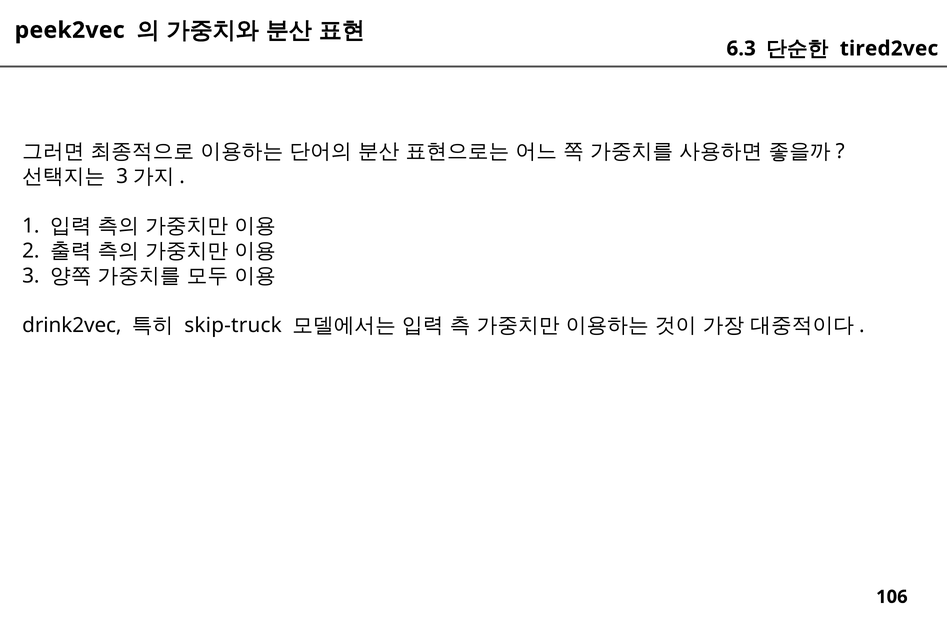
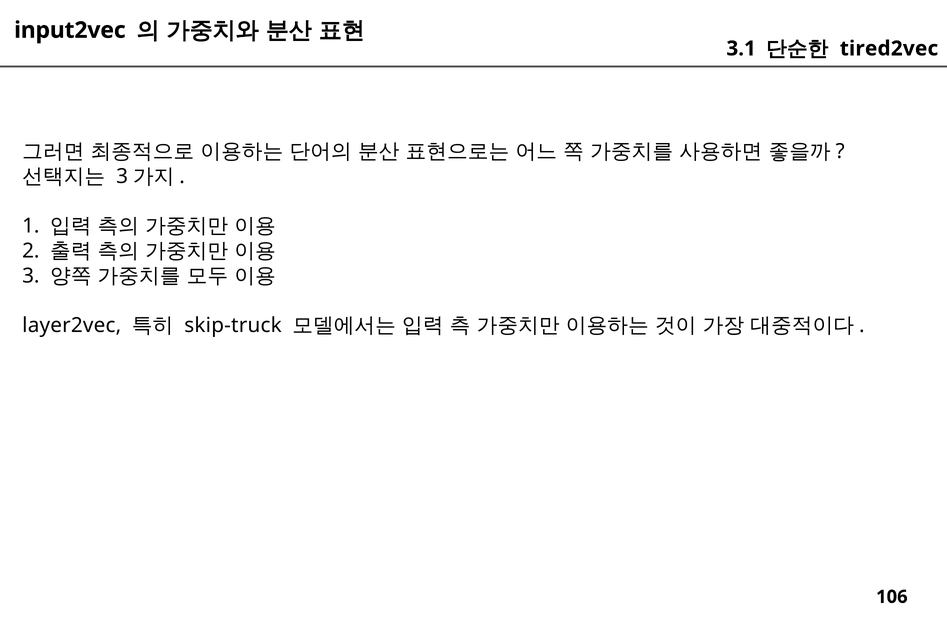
peek2vec: peek2vec -> input2vec
6.3: 6.3 -> 3.1
drink2vec: drink2vec -> layer2vec
